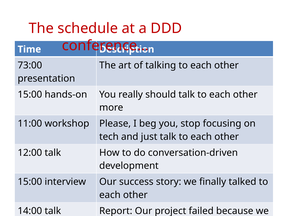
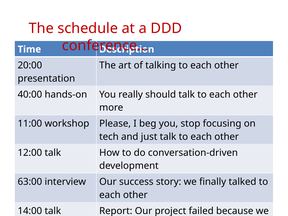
73:00: 73:00 -> 20:00
15:00 at (30, 94): 15:00 -> 40:00
15:00 at (30, 182): 15:00 -> 63:00
